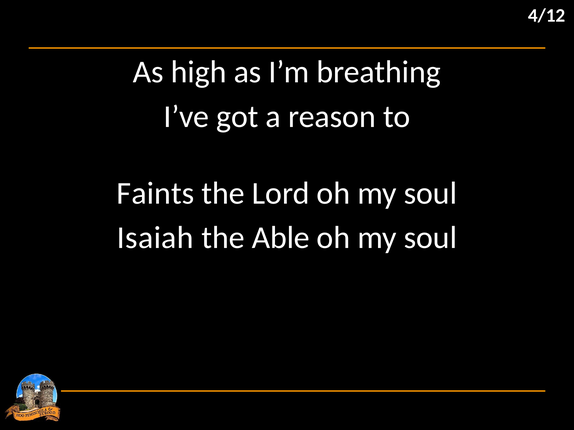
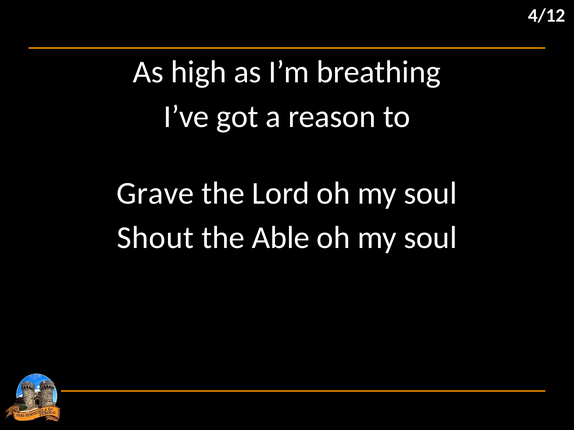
Faints: Faints -> Grave
Isaiah: Isaiah -> Shout
